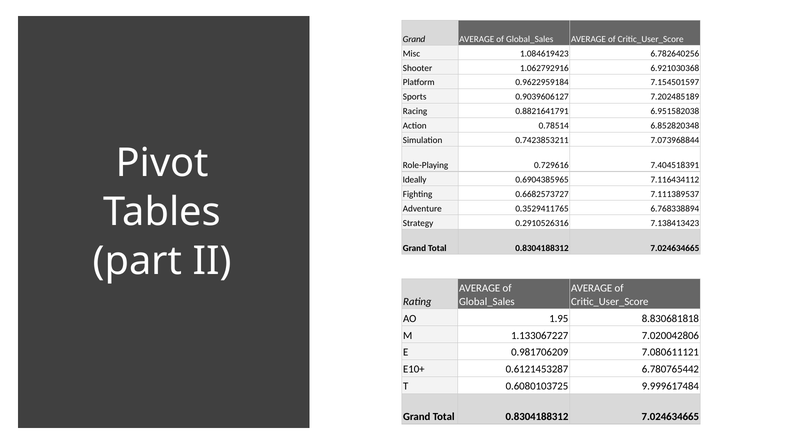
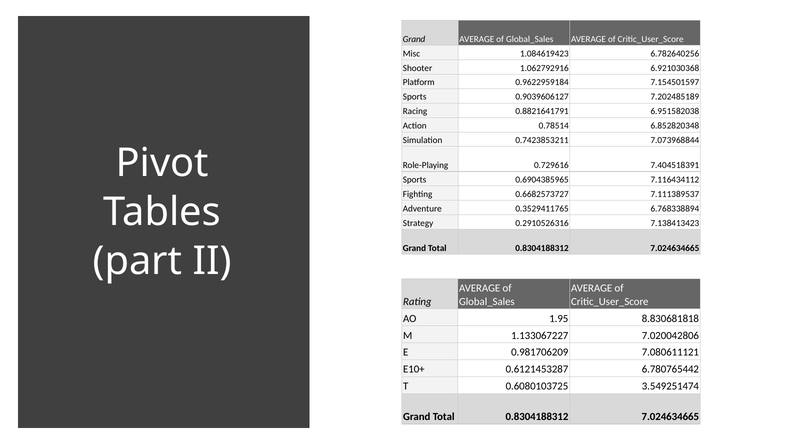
Ideally at (415, 180): Ideally -> Sports
9.999617484: 9.999617484 -> 3.549251474
